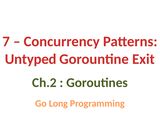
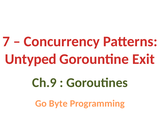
Ch.2: Ch.2 -> Ch.9
Long: Long -> Byte
